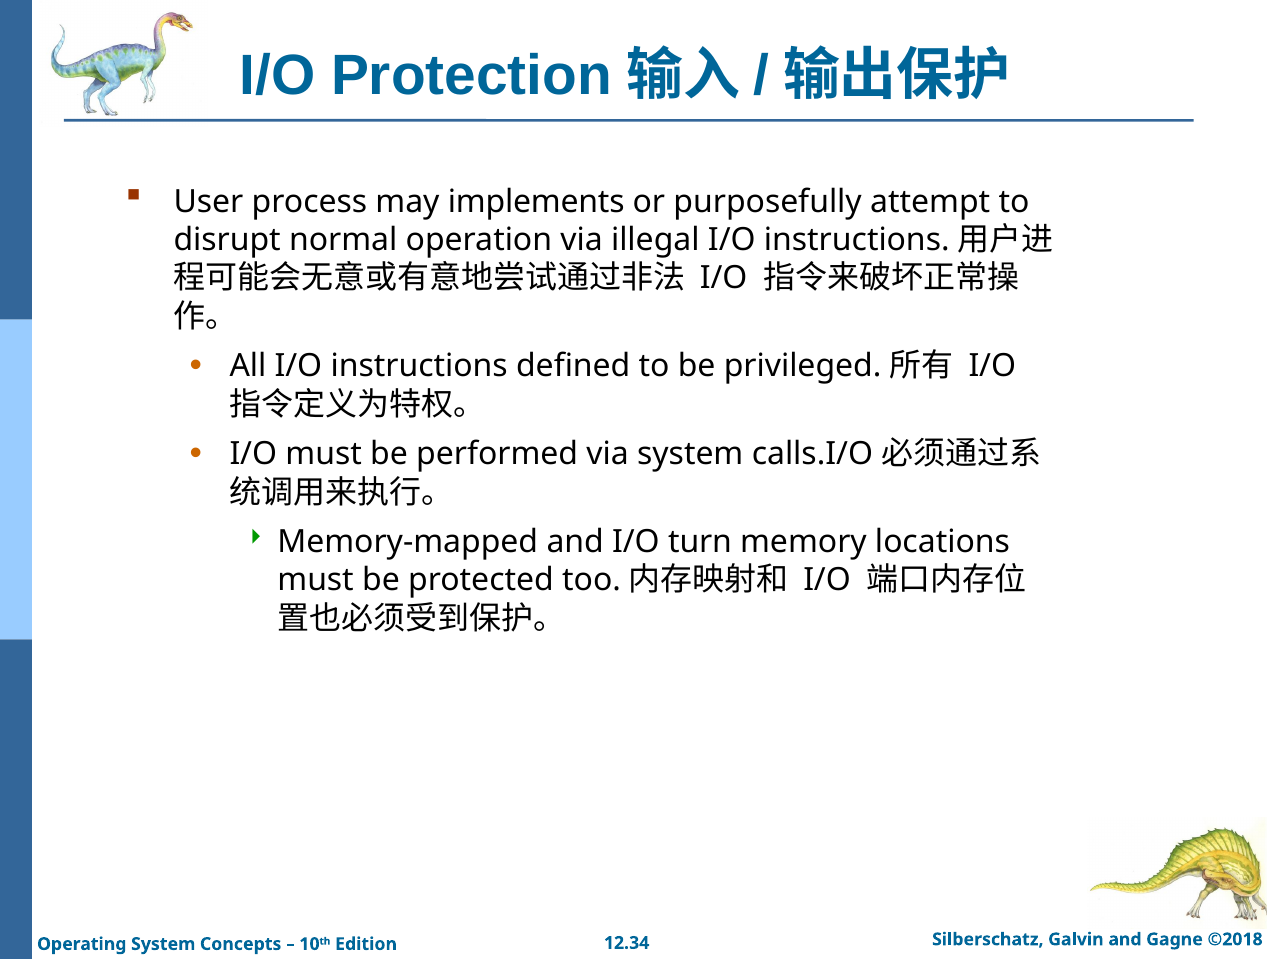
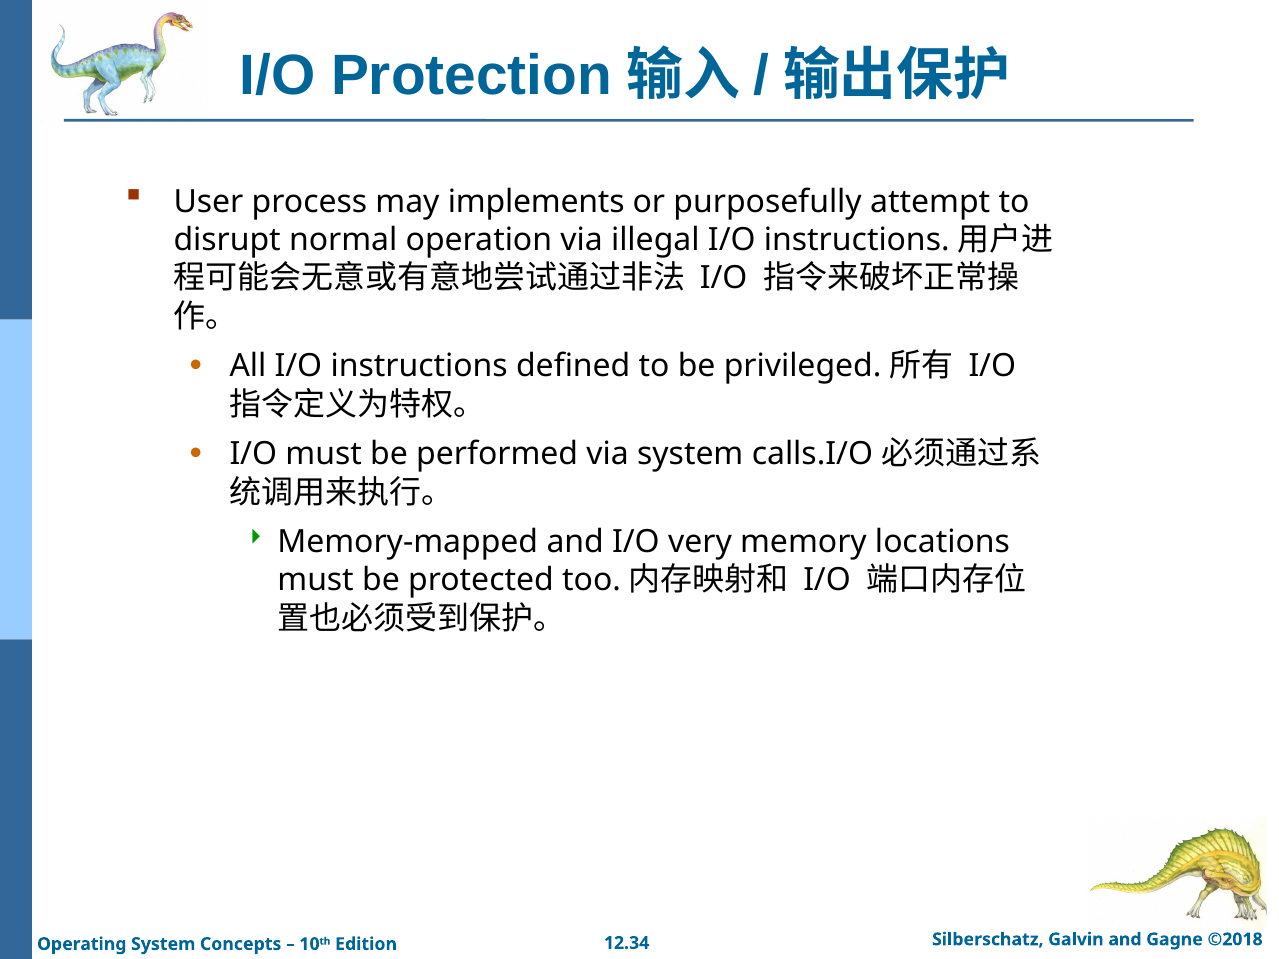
turn: turn -> very
